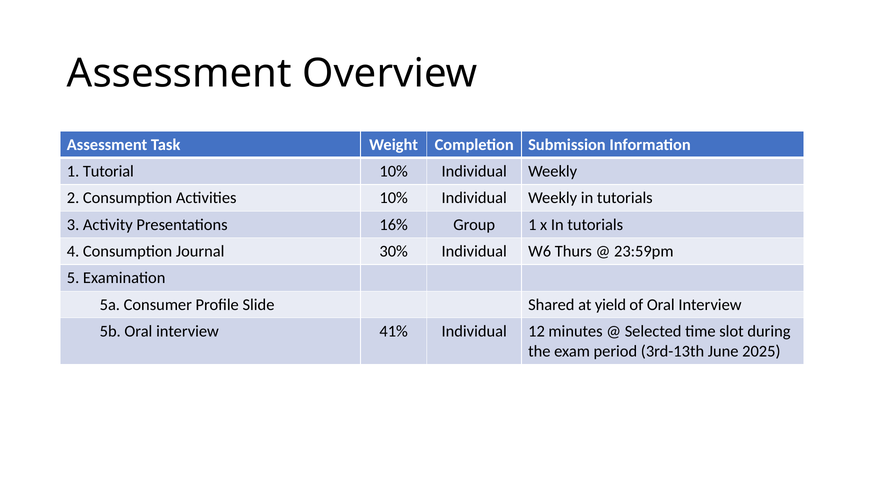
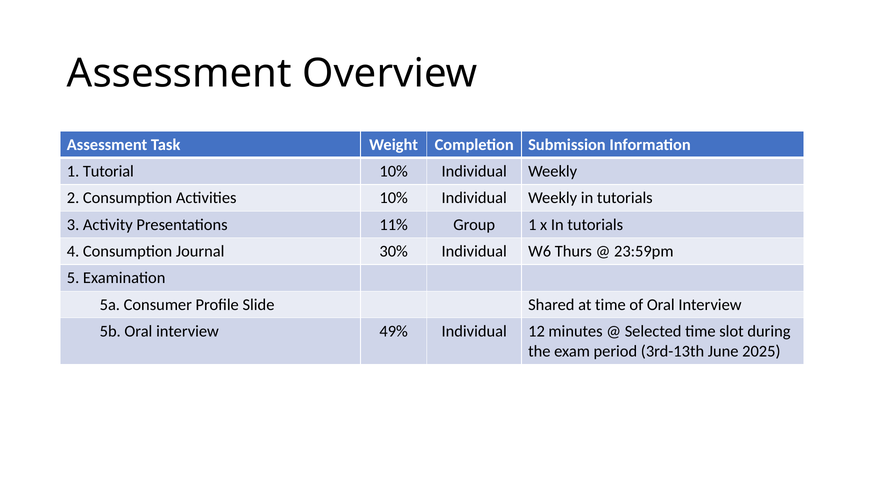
16%: 16% -> 11%
at yield: yield -> time
41%: 41% -> 49%
